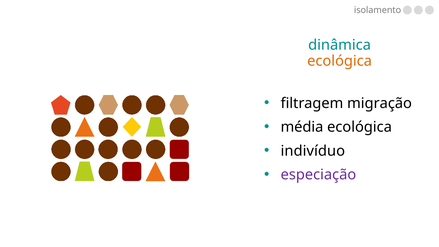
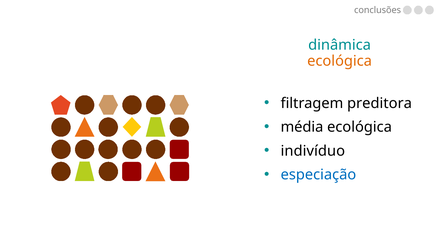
isolamento: isolamento -> conclusões
migração: migração -> preditora
especiação colour: purple -> blue
